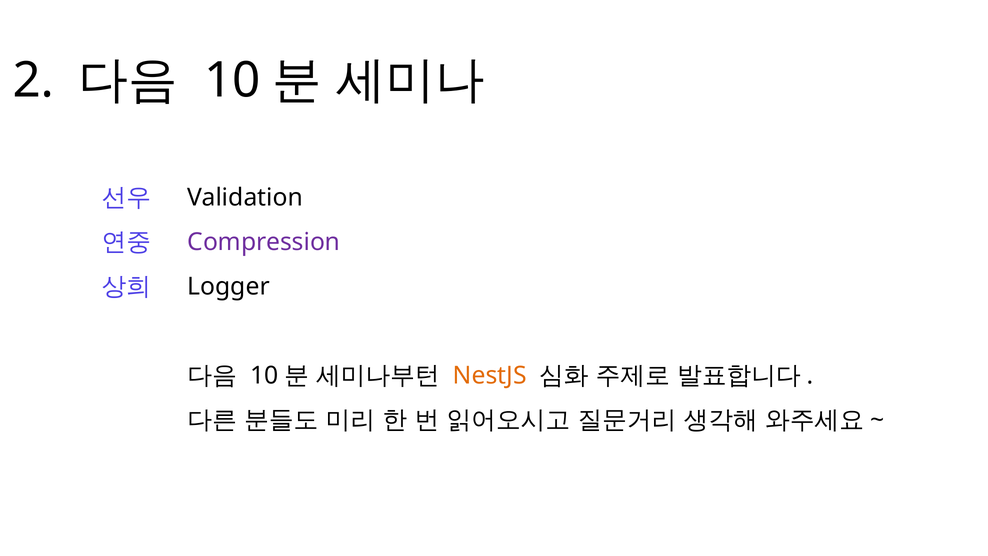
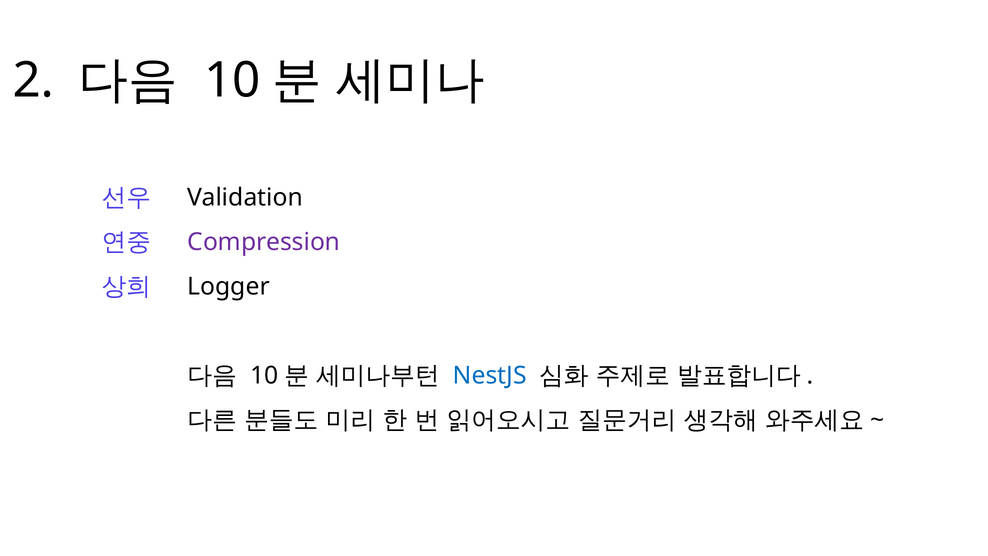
NestJS colour: orange -> blue
